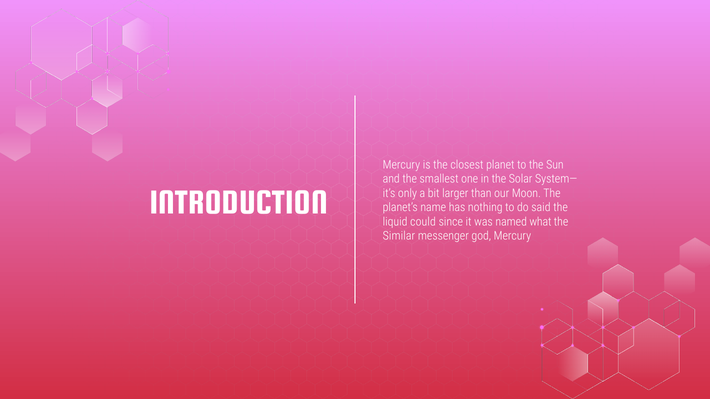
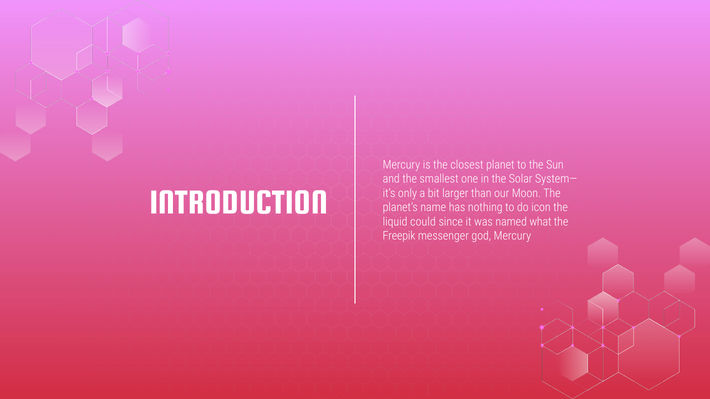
said: said -> icon
Similar: Similar -> Freepik
